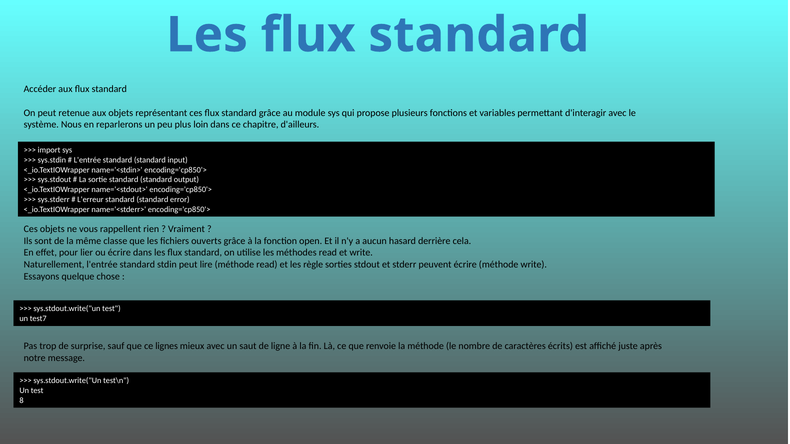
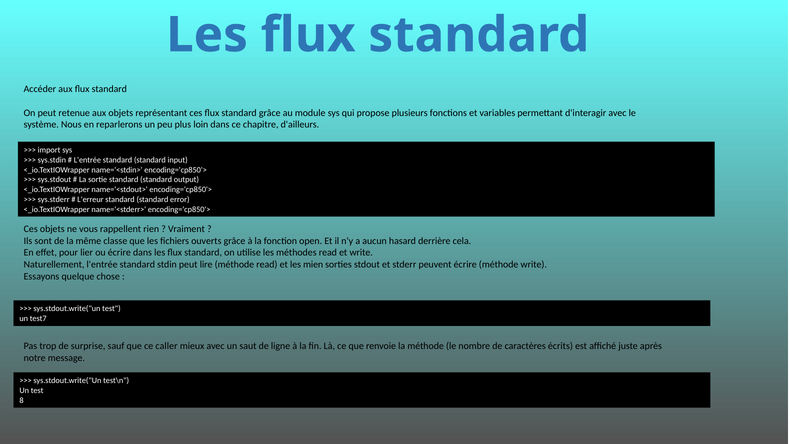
règle: règle -> mien
lignes: lignes -> caller
